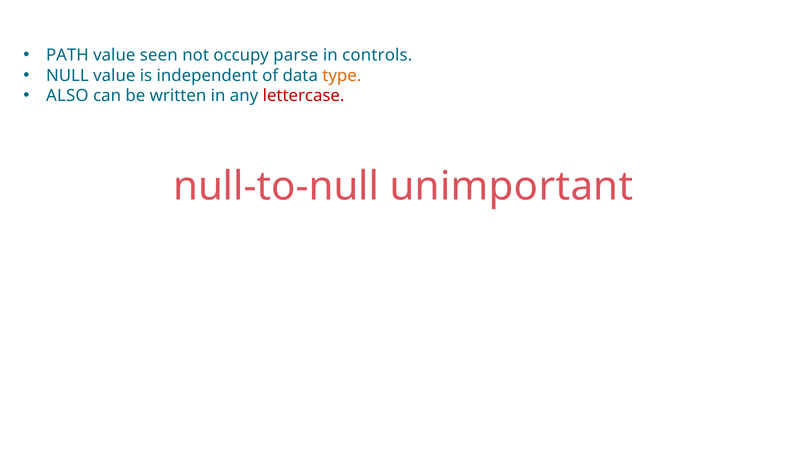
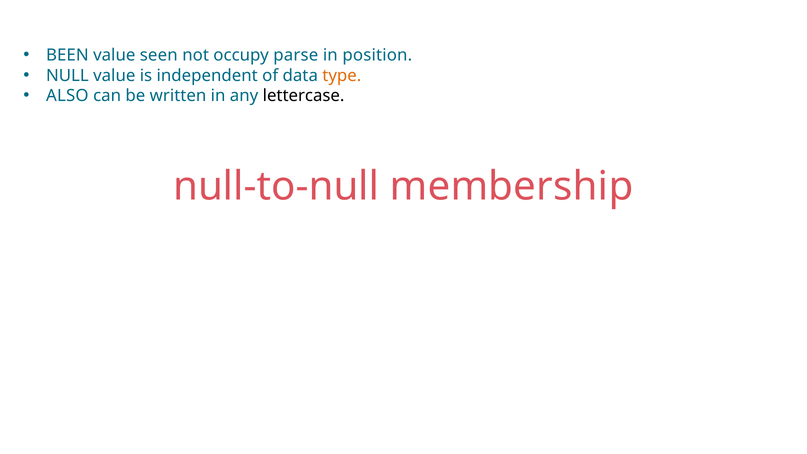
PATH: PATH -> BEEN
controls: controls -> position
lettercase colour: red -> black
unimportant: unimportant -> membership
